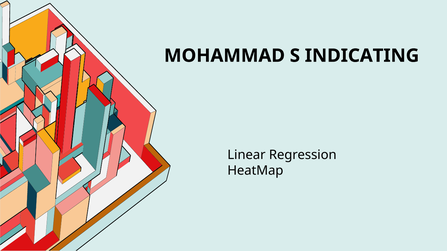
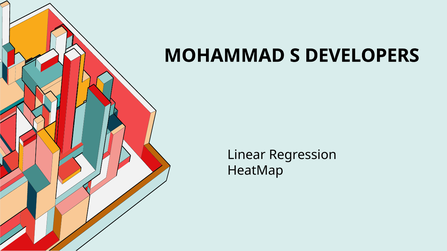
INDICATING: INDICATING -> DEVELOPERS
